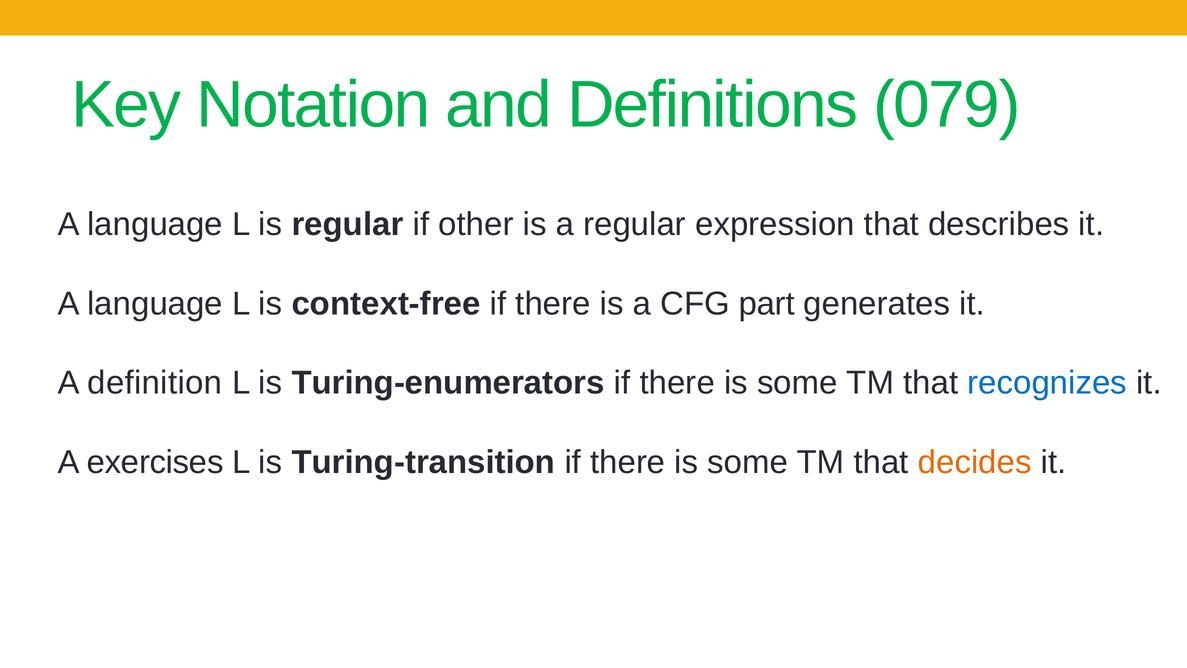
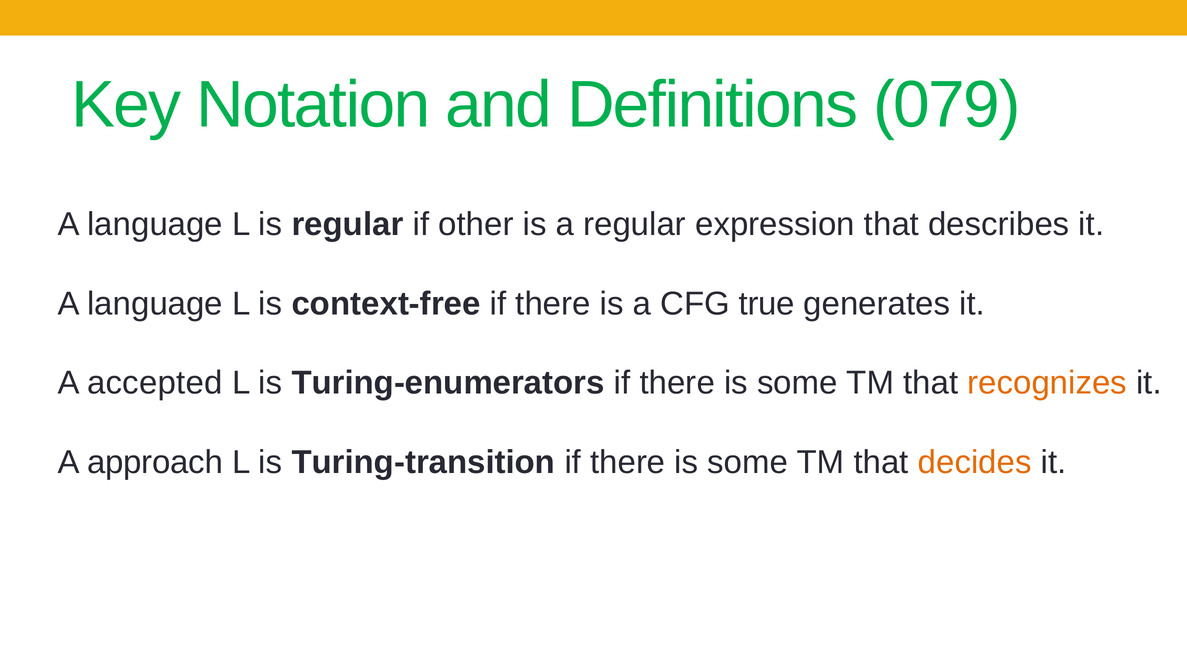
part: part -> true
definition: definition -> accepted
recognizes colour: blue -> orange
exercises: exercises -> approach
